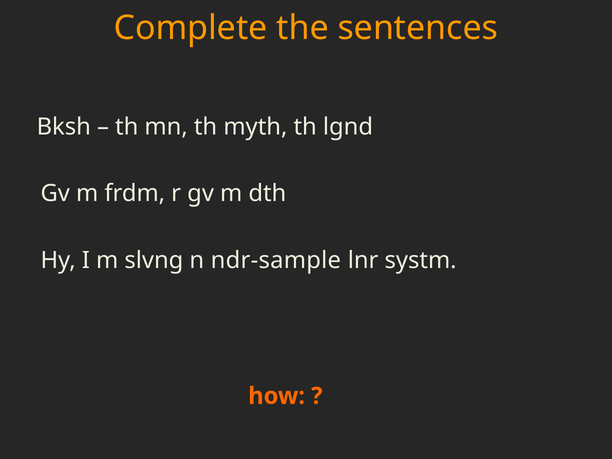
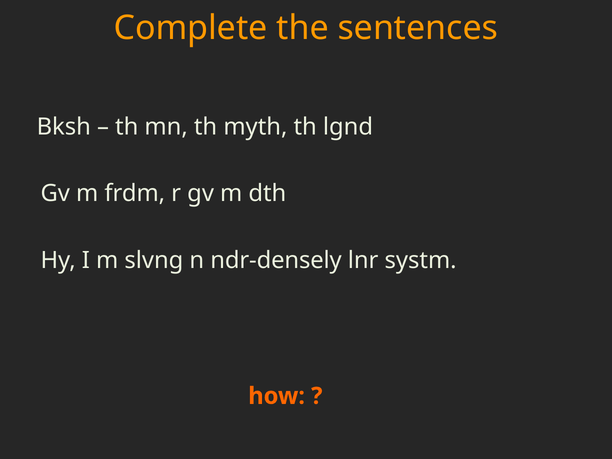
ndr-sample: ndr-sample -> ndr-densely
